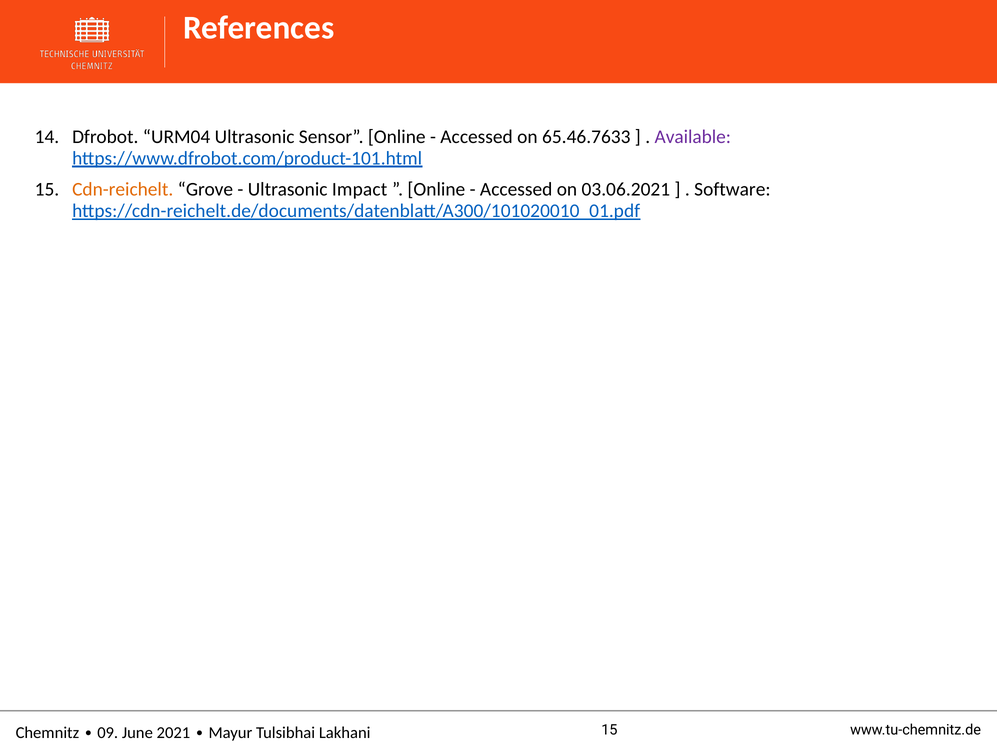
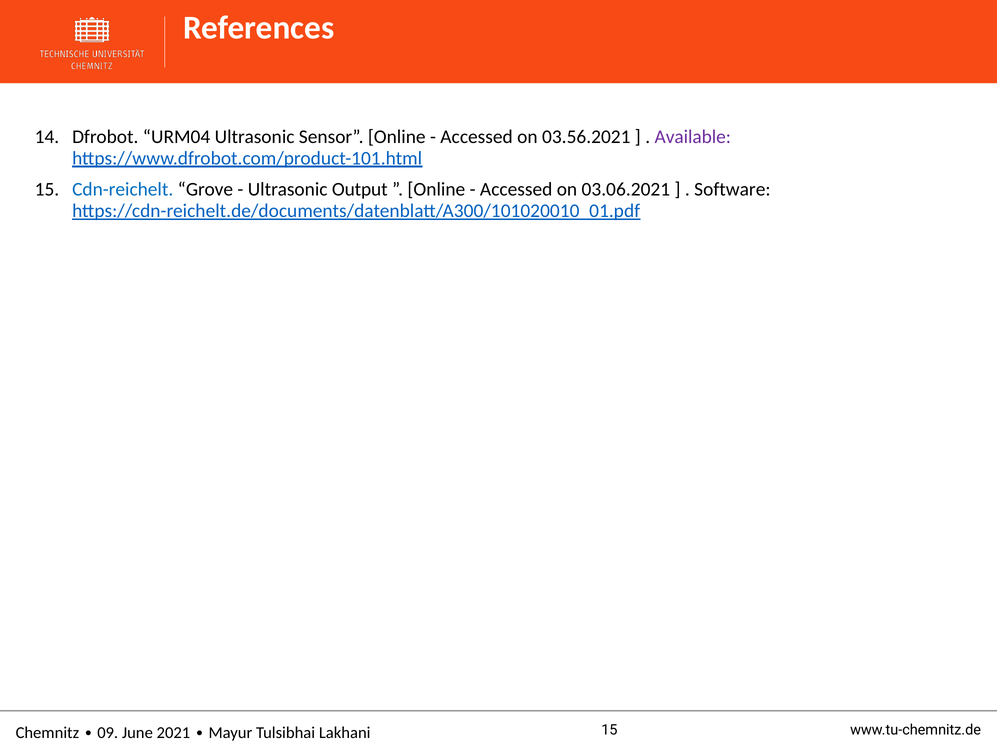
65.46.7633: 65.46.7633 -> 03.56.2021
Cdn-reichelt colour: orange -> blue
Impact: Impact -> Output
